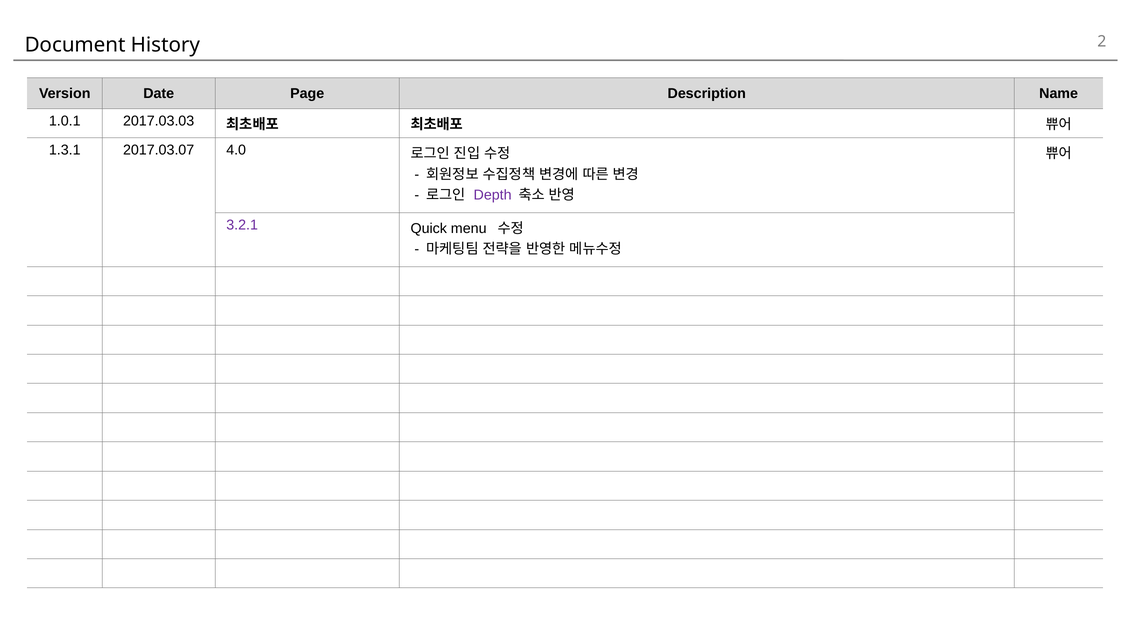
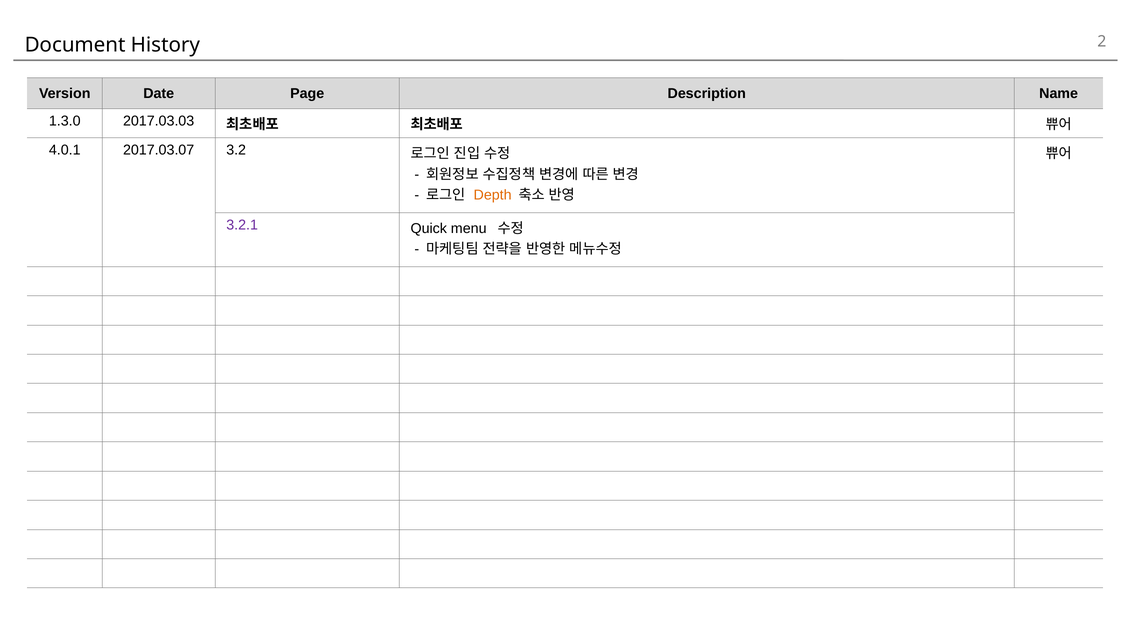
1.0.1: 1.0.1 -> 1.3.0
1.3.1: 1.3.1 -> 4.0.1
4.0: 4.0 -> 3.2
Depth colour: purple -> orange
